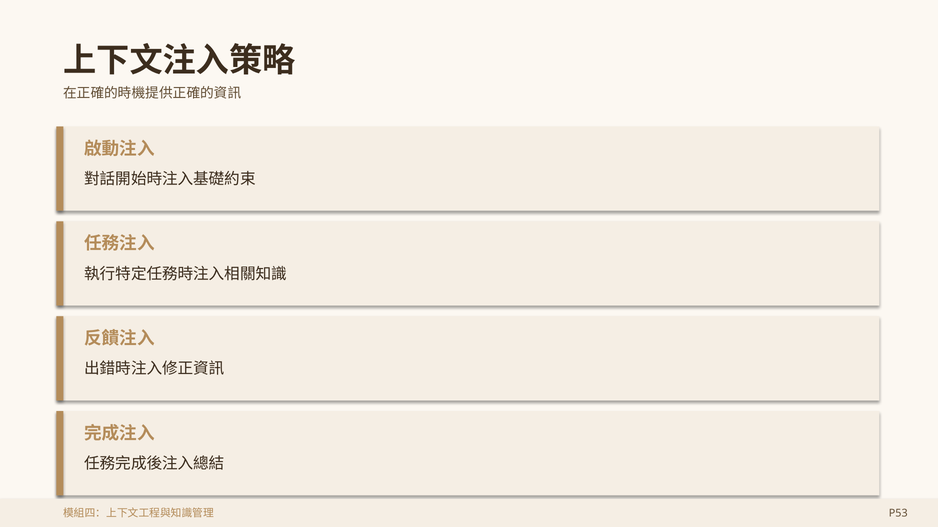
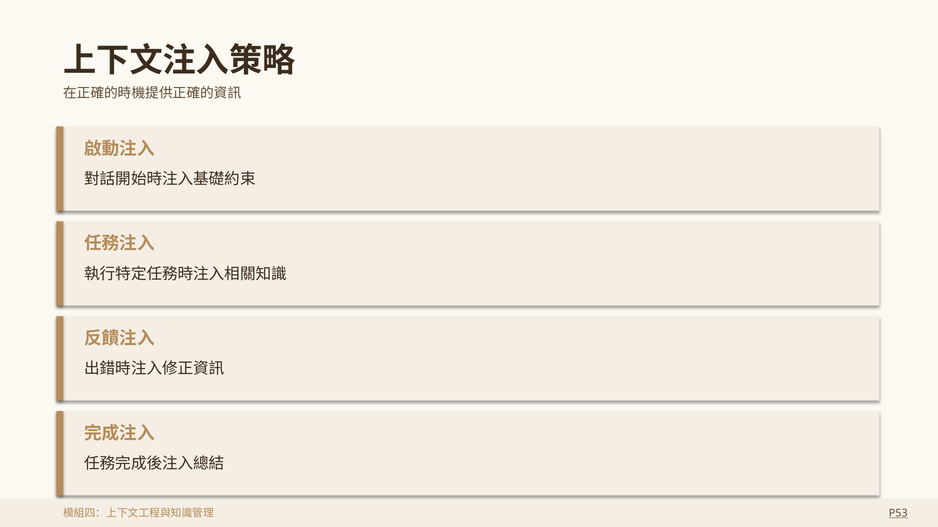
P53 underline: none -> present
